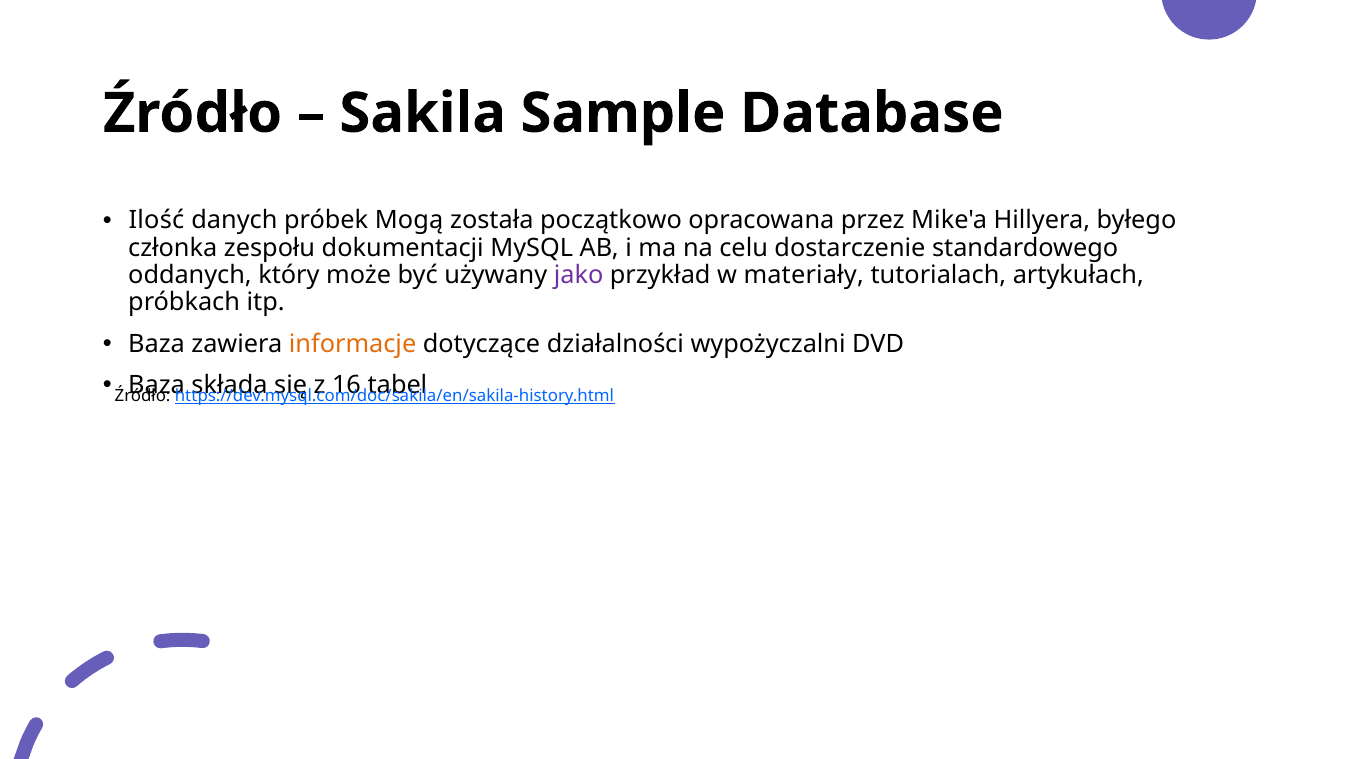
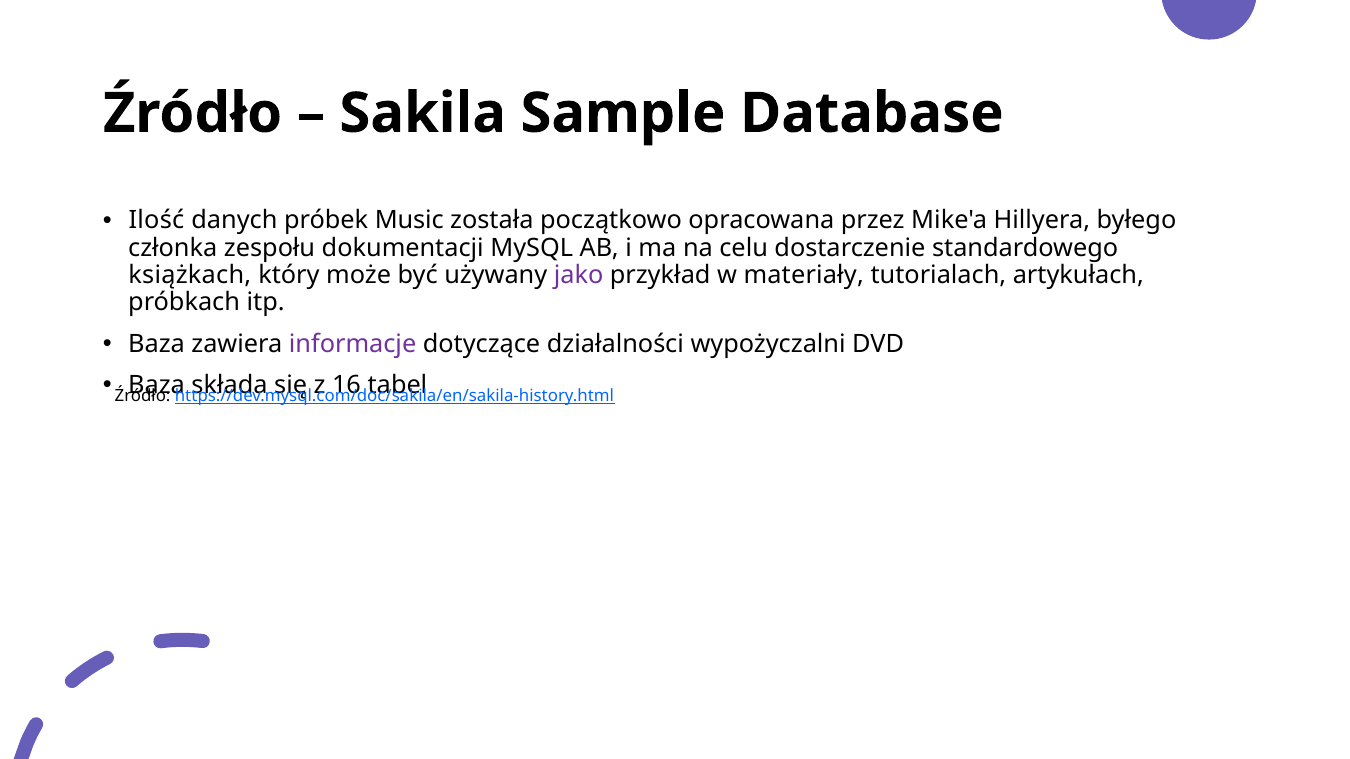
Mogą: Mogą -> Music
oddanych: oddanych -> książkach
informacje colour: orange -> purple
